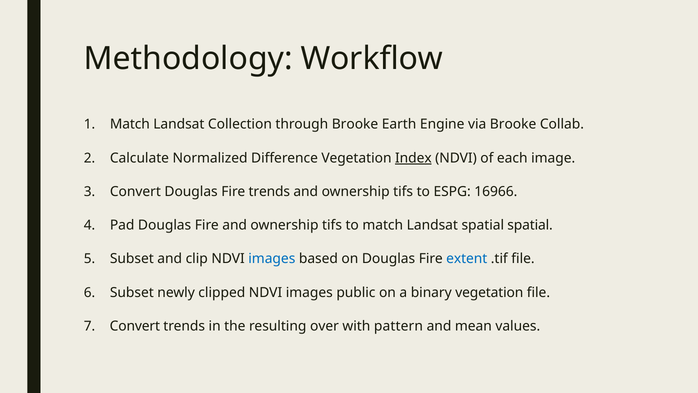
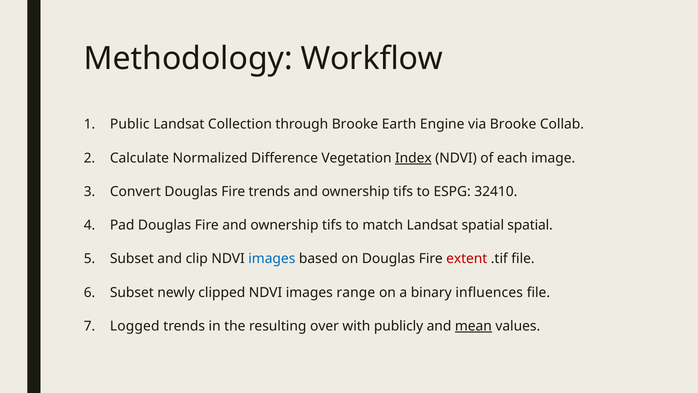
Match at (130, 124): Match -> Public
16966: 16966 -> 32410
extent colour: blue -> red
public: public -> range
binary vegetation: vegetation -> influences
Convert at (135, 326): Convert -> Logged
pattern: pattern -> publicly
mean underline: none -> present
